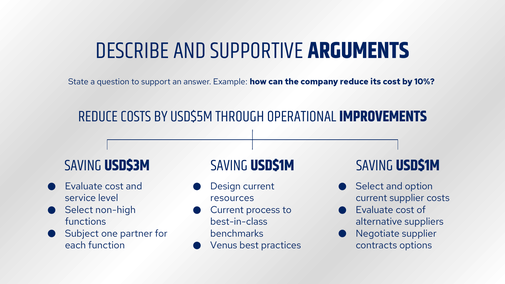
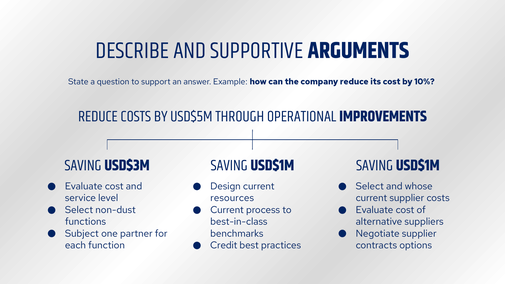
option: option -> whose
non-high: non-high -> non-dust
Venus: Venus -> Credit
